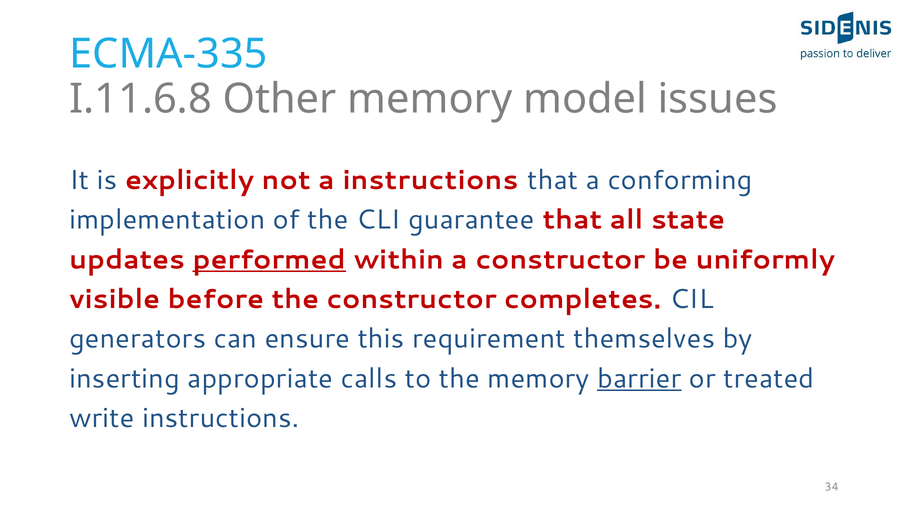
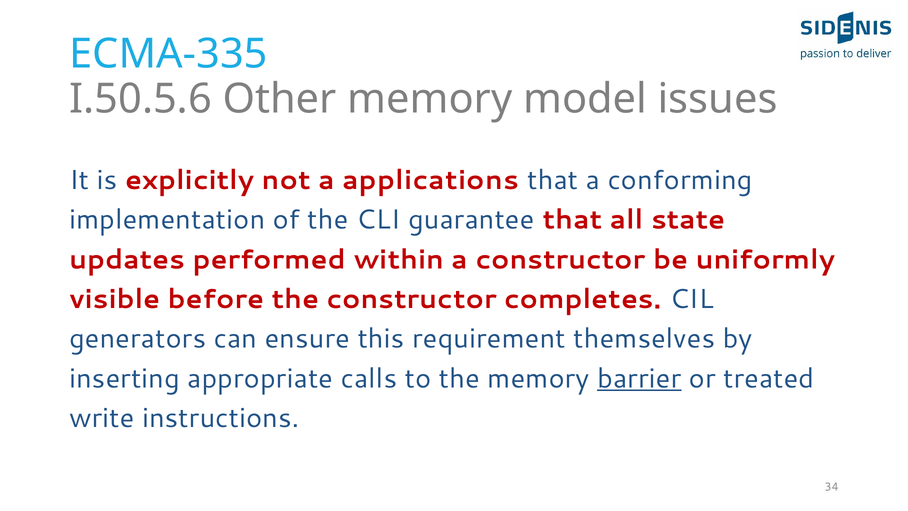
I.11.6.8: I.11.6.8 -> I.50.5.6
a instructions: instructions -> applications
performed underline: present -> none
